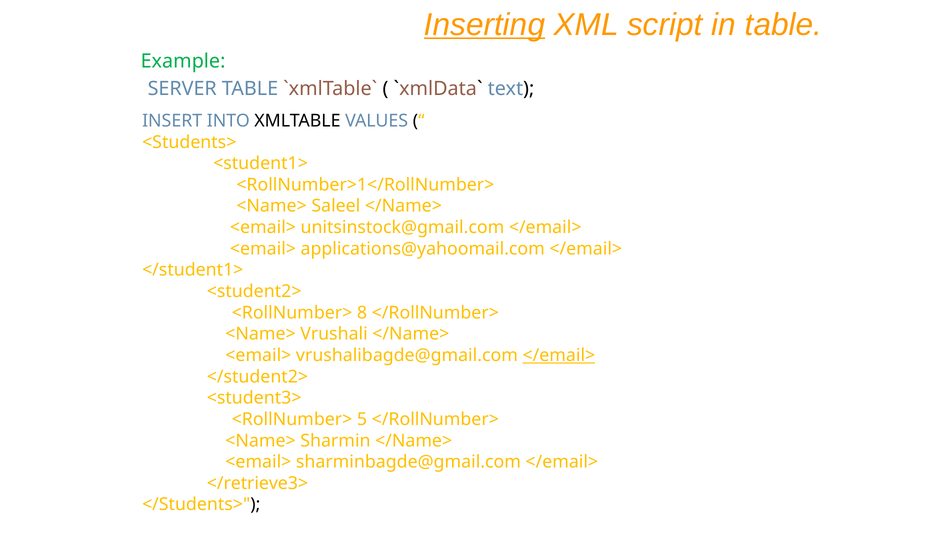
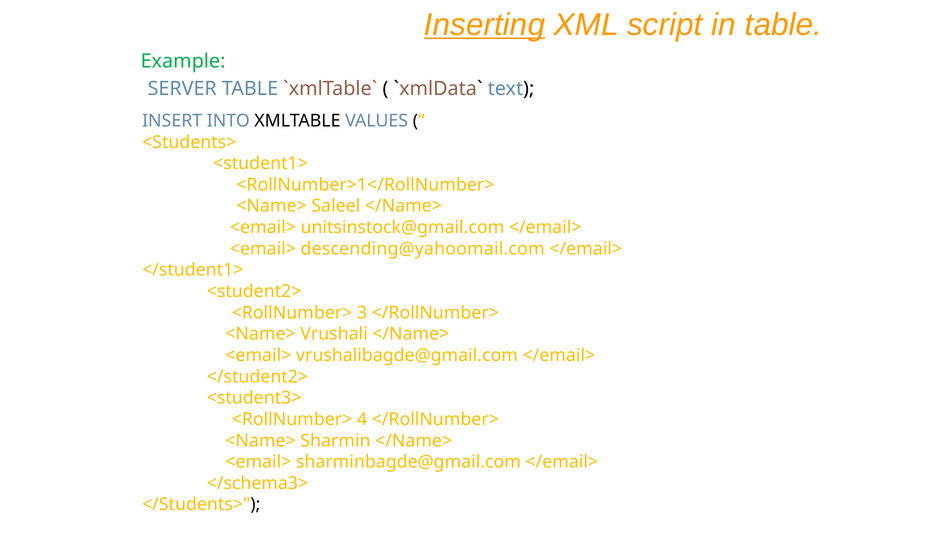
applications@yahoomail.com: applications@yahoomail.com -> descending@yahoomail.com
8: 8 -> 3
</email> at (559, 356) underline: present -> none
5: 5 -> 4
</retrieve3>: </retrieve3> -> </schema3>
